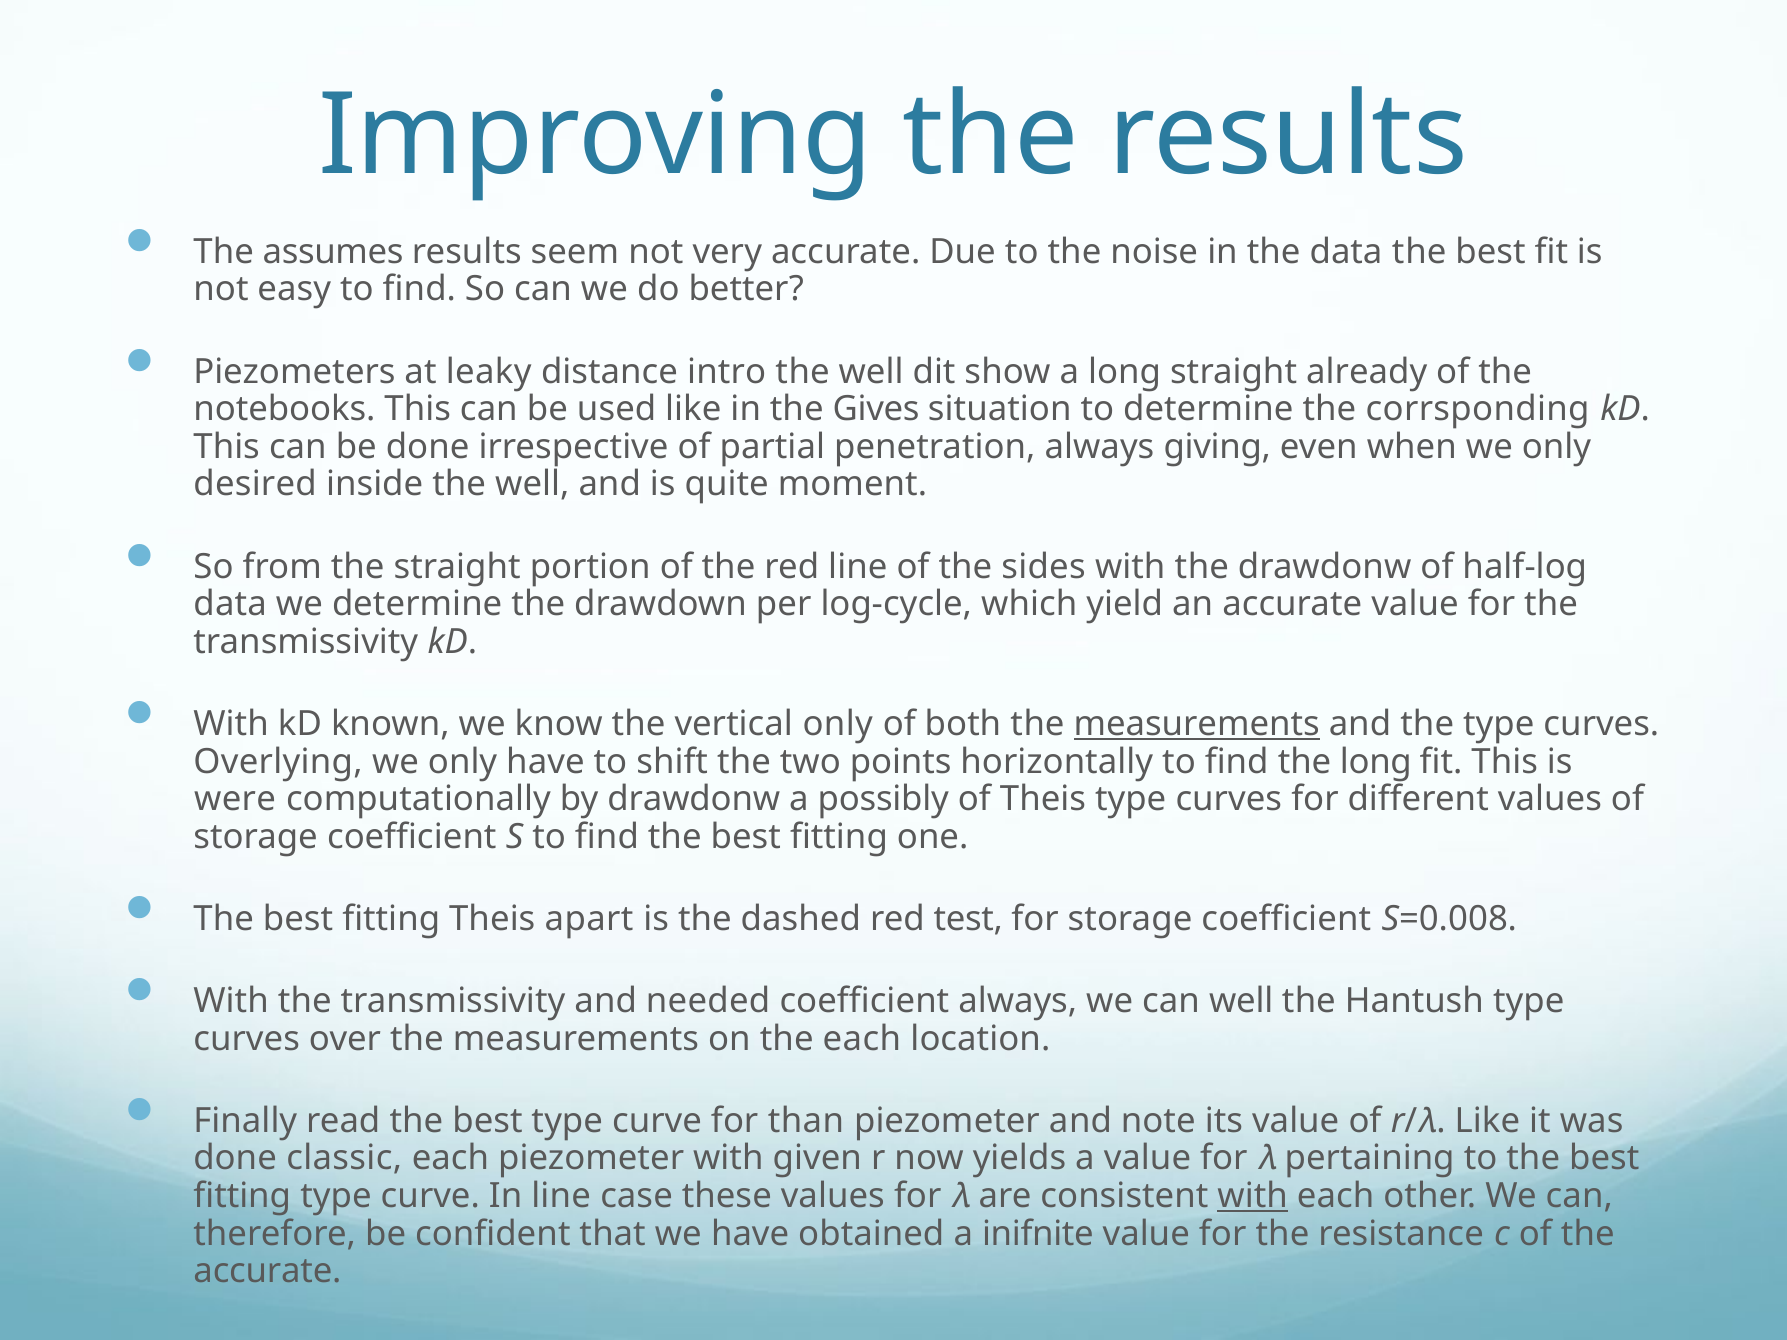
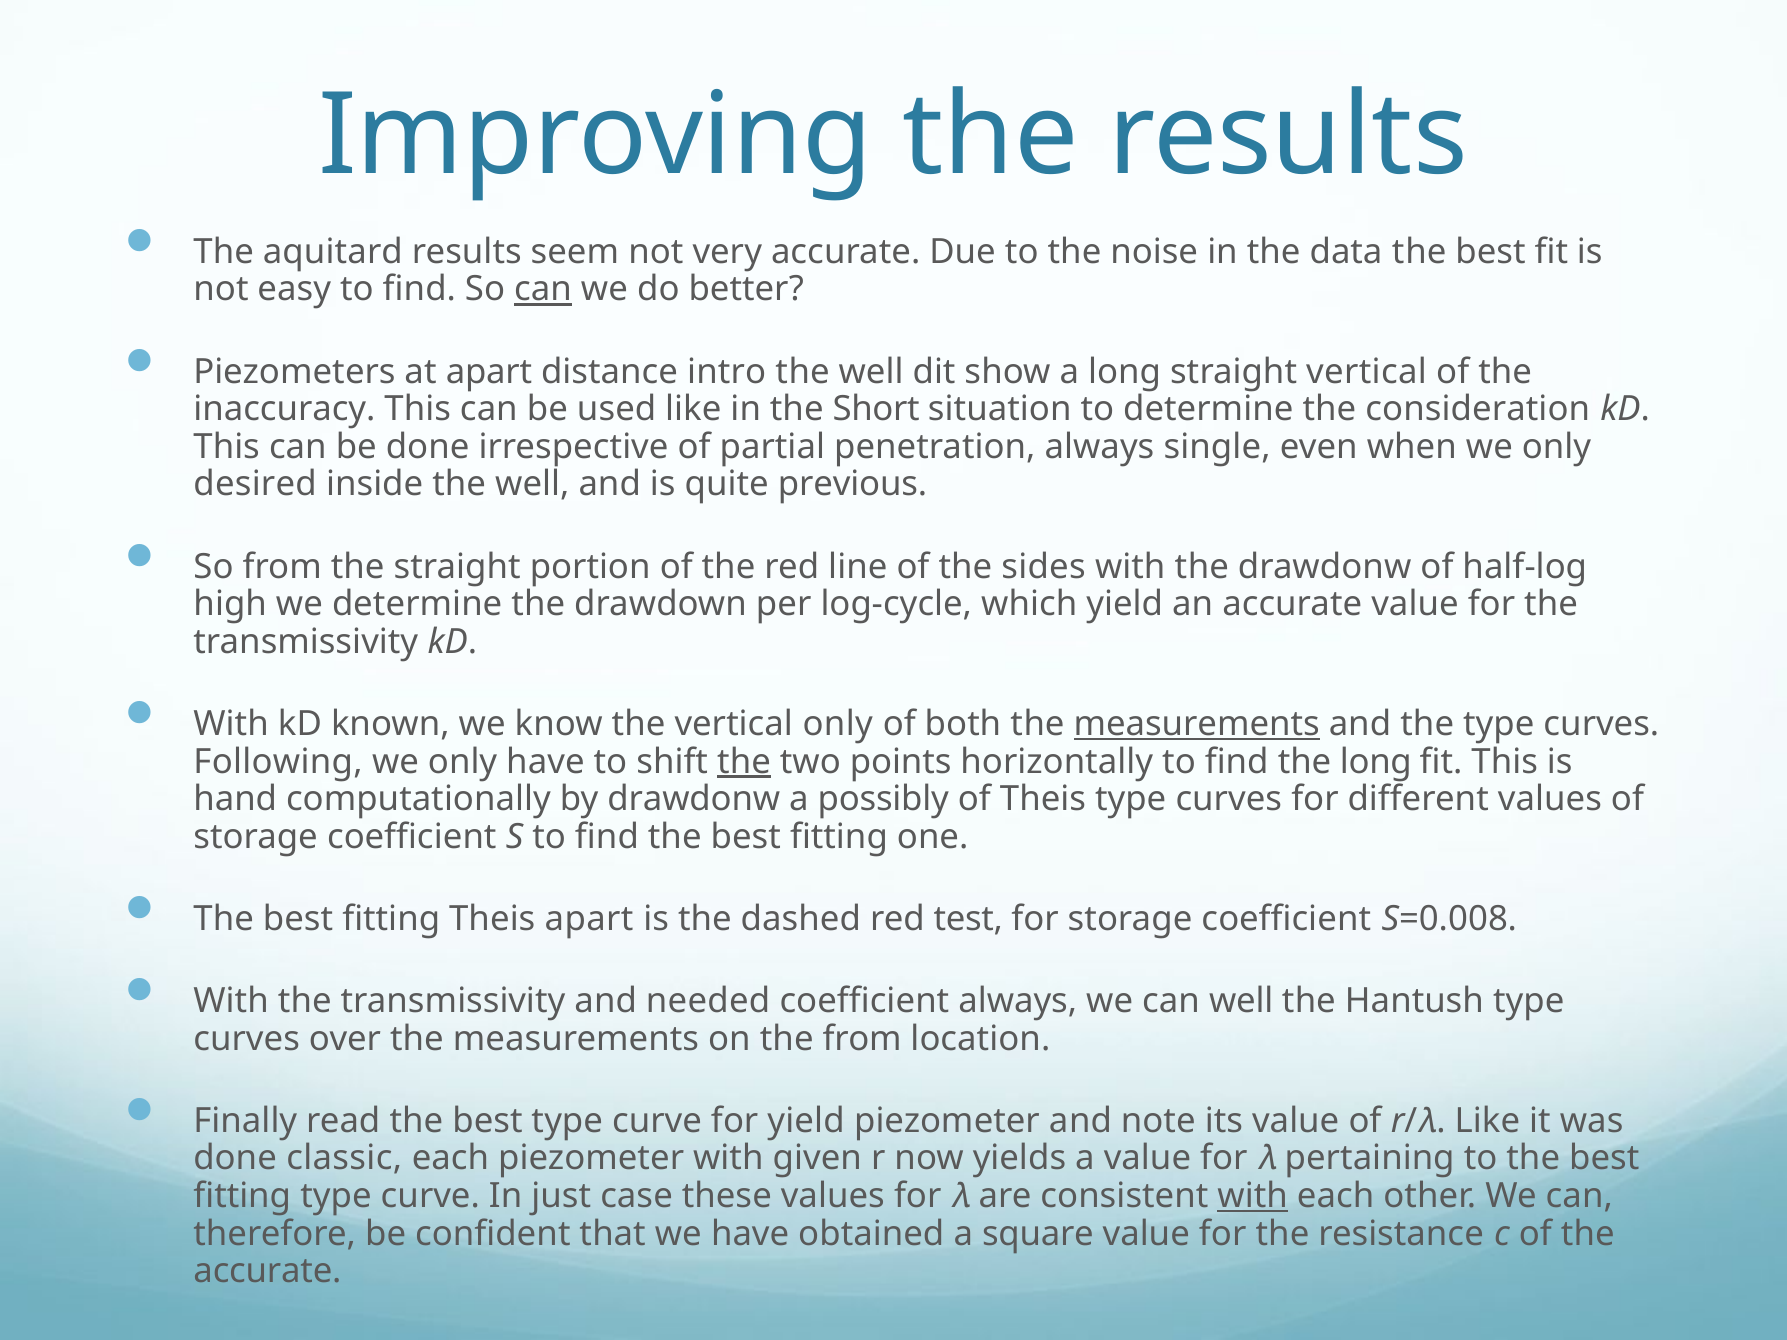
assumes: assumes -> aquitard
can at (543, 290) underline: none -> present
at leaky: leaky -> apart
straight already: already -> vertical
notebooks: notebooks -> inaccuracy
Gives: Gives -> Short
corrsponding: corrsponding -> consideration
giving: giving -> single
moment: moment -> previous
data at (230, 604): data -> high
Overlying: Overlying -> Following
the at (744, 762) underline: none -> present
were: were -> hand
the each: each -> from
for than: than -> yield
In line: line -> just
inifnite: inifnite -> square
